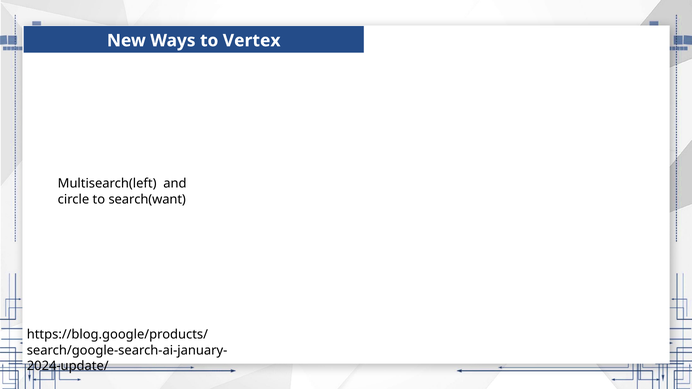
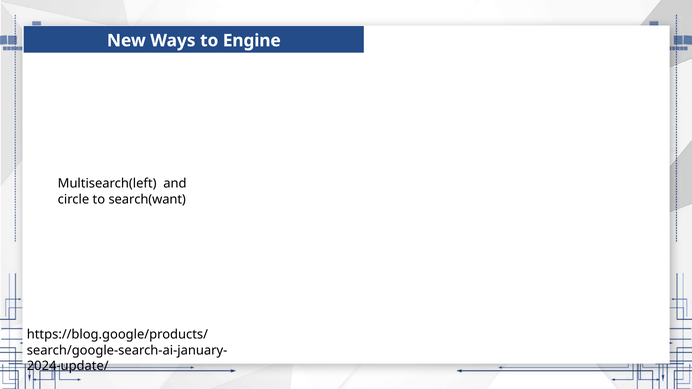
Vertex: Vertex -> Engine
